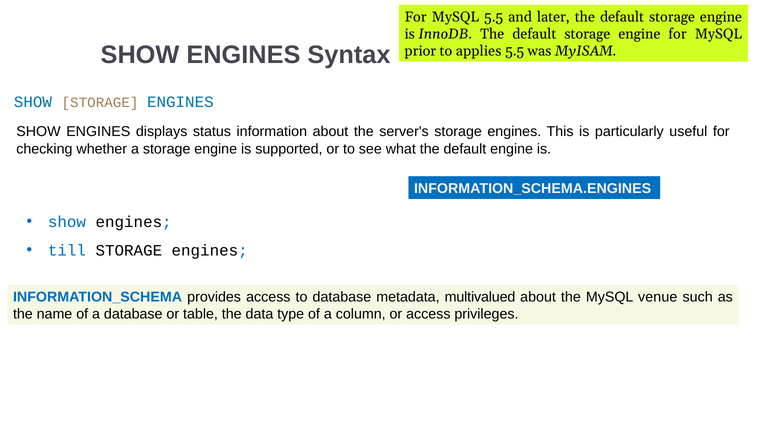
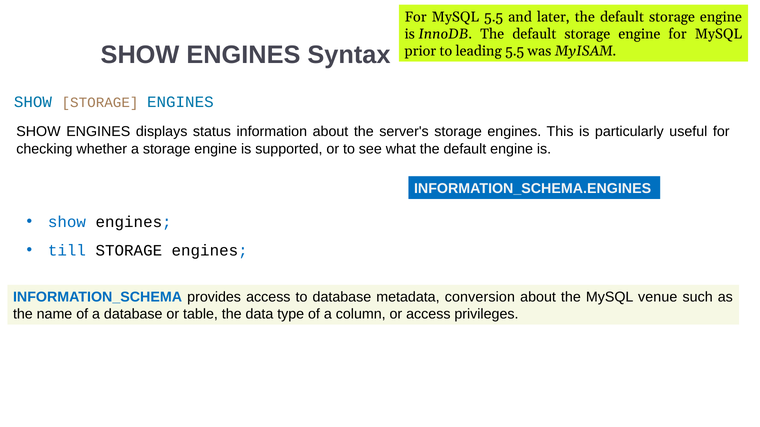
applies: applies -> leading
multivalued: multivalued -> conversion
